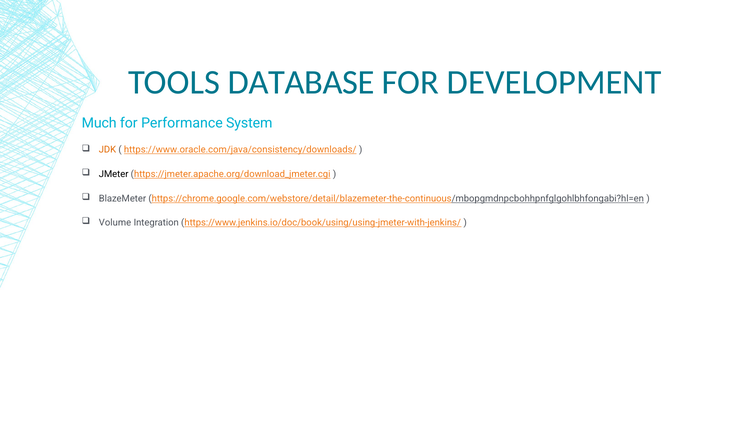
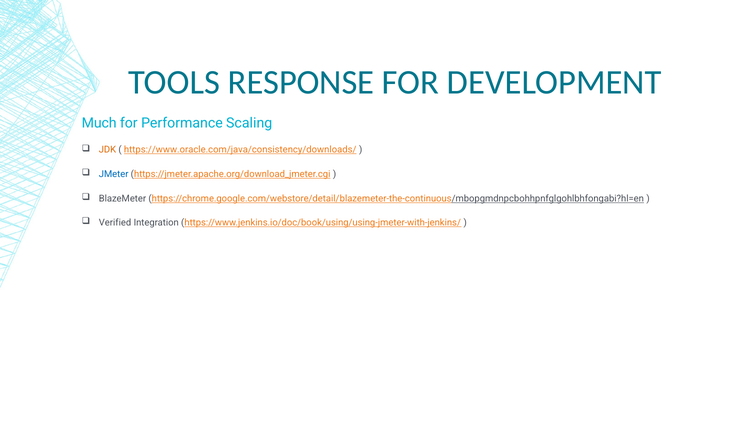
DATABASE: DATABASE -> RESPONSE
System: System -> Scaling
JMeter colour: black -> blue
Volume: Volume -> Verified
